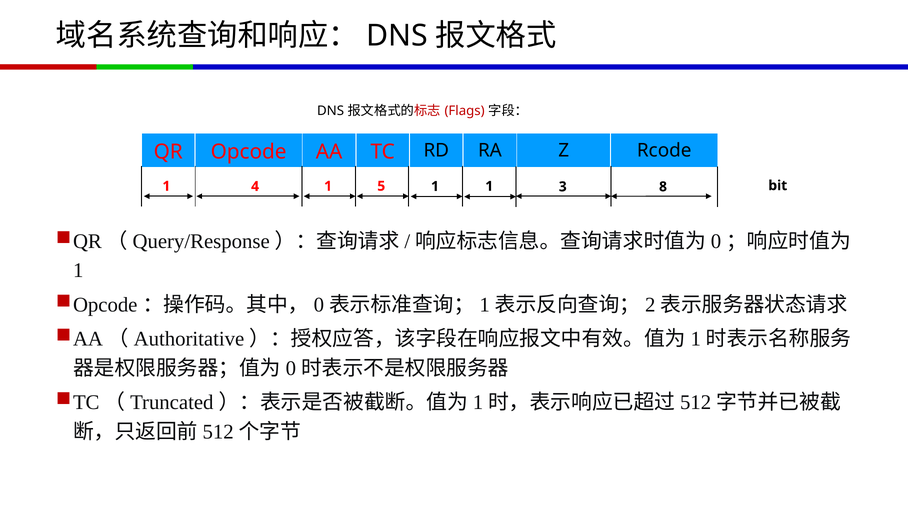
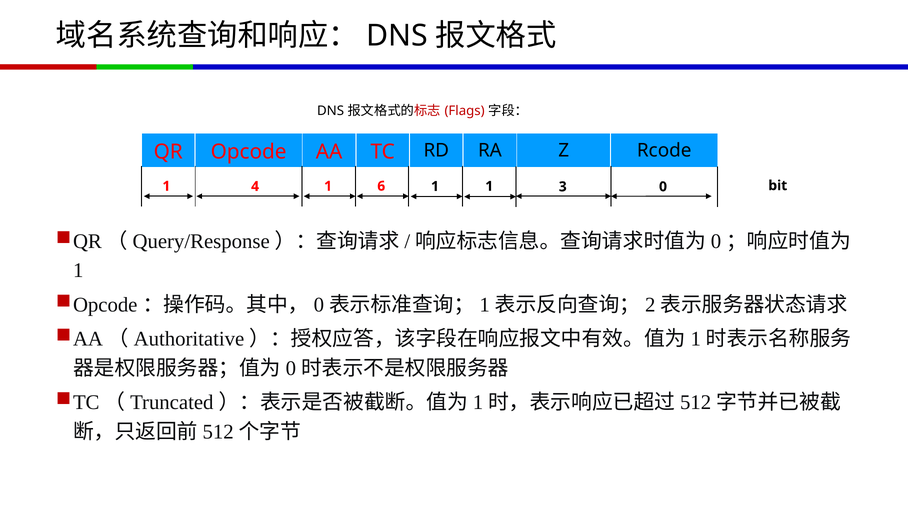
8: 8 -> 0
5: 5 -> 6
